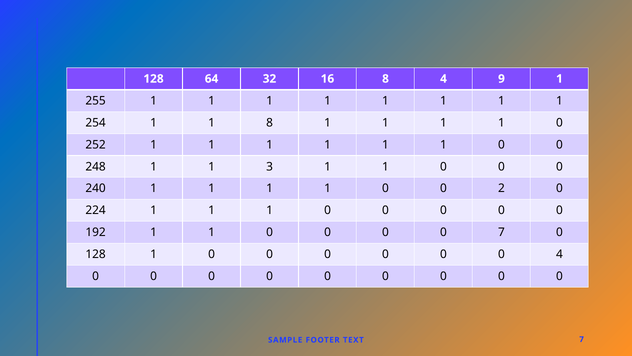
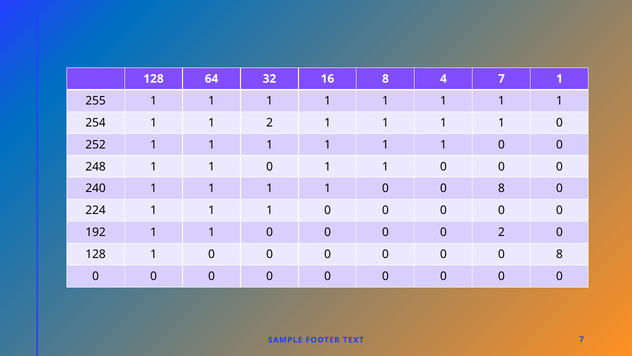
4 9: 9 -> 7
1 8: 8 -> 2
248 1 1 3: 3 -> 0
1 0 0 2: 2 -> 8
0 7: 7 -> 2
0 0 0 4: 4 -> 8
